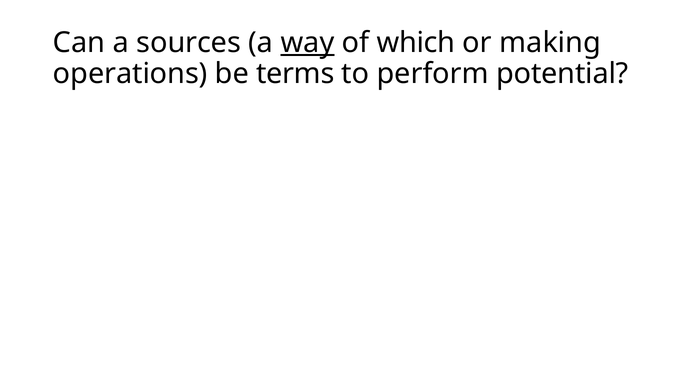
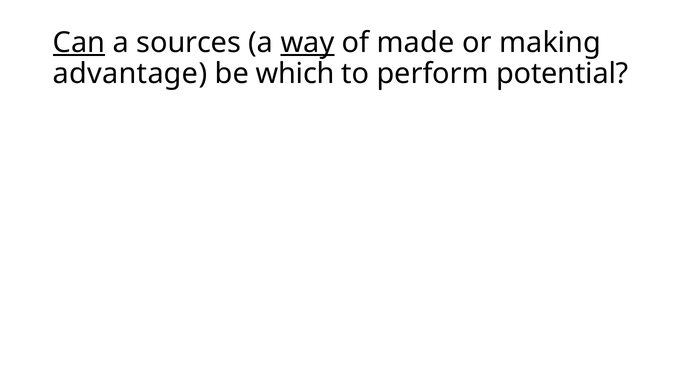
Can underline: none -> present
which: which -> made
operations: operations -> advantage
terms: terms -> which
